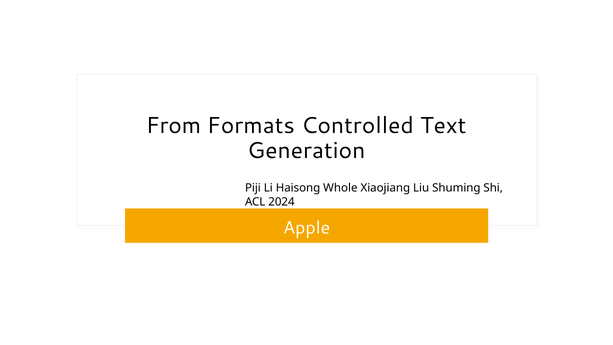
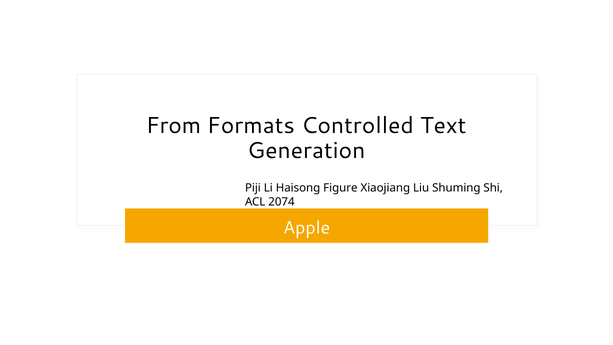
Whole: Whole -> Figure
2024: 2024 -> 2074
